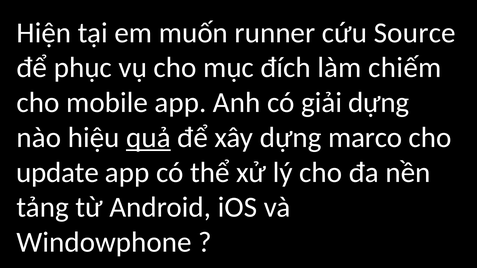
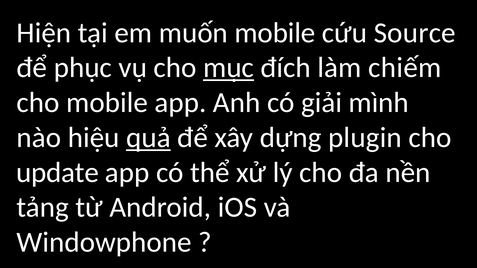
muốn runner: runner -> mobile
mục underline: none -> present
giải dựng: dựng -> mình
marco: marco -> plugin
